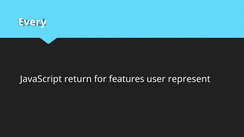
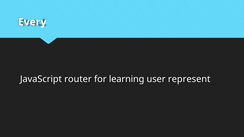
return: return -> router
features: features -> learning
